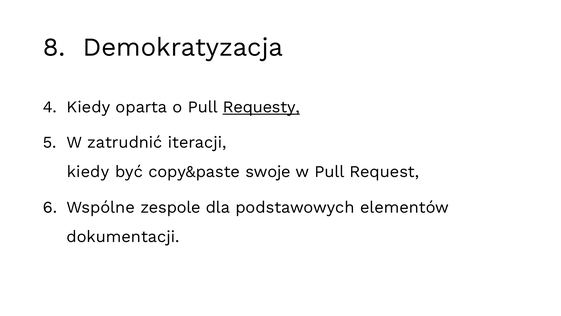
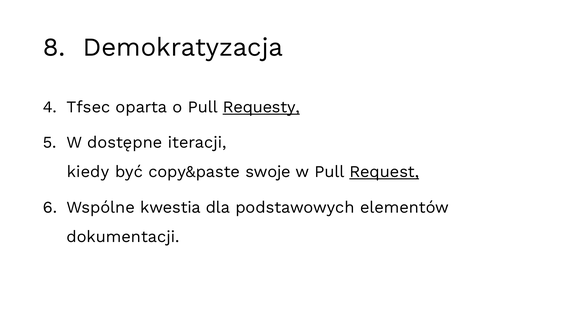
Kiedy at (88, 107): Kiedy -> Tfsec
zatrudnić: zatrudnić -> dostępne
Request underline: none -> present
zespole: zespole -> kwestia
